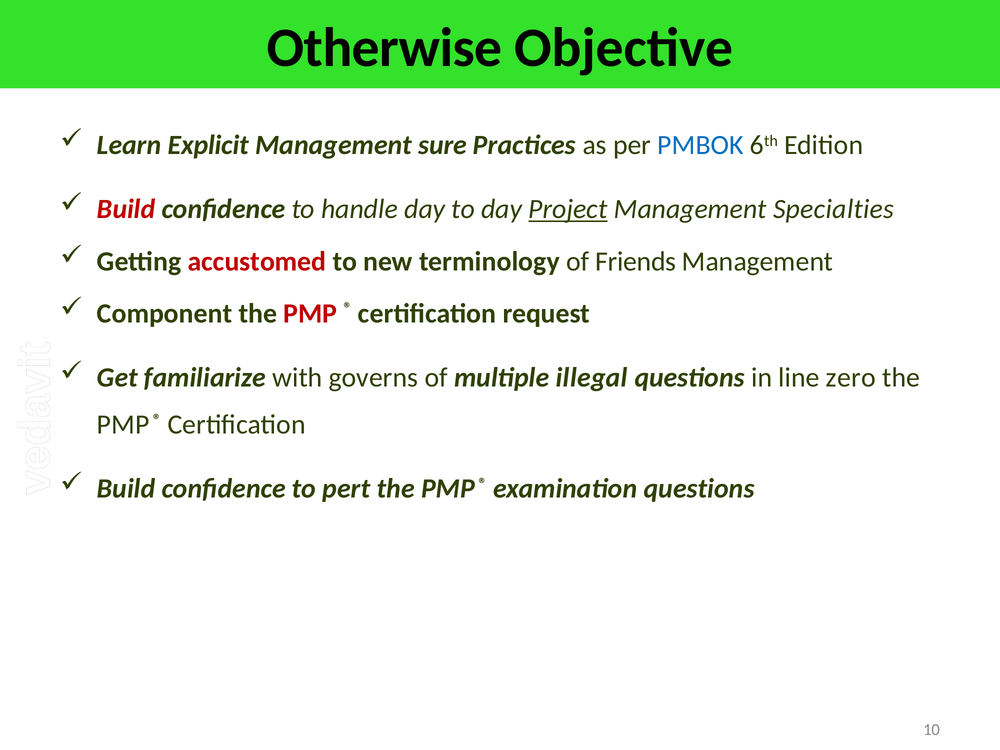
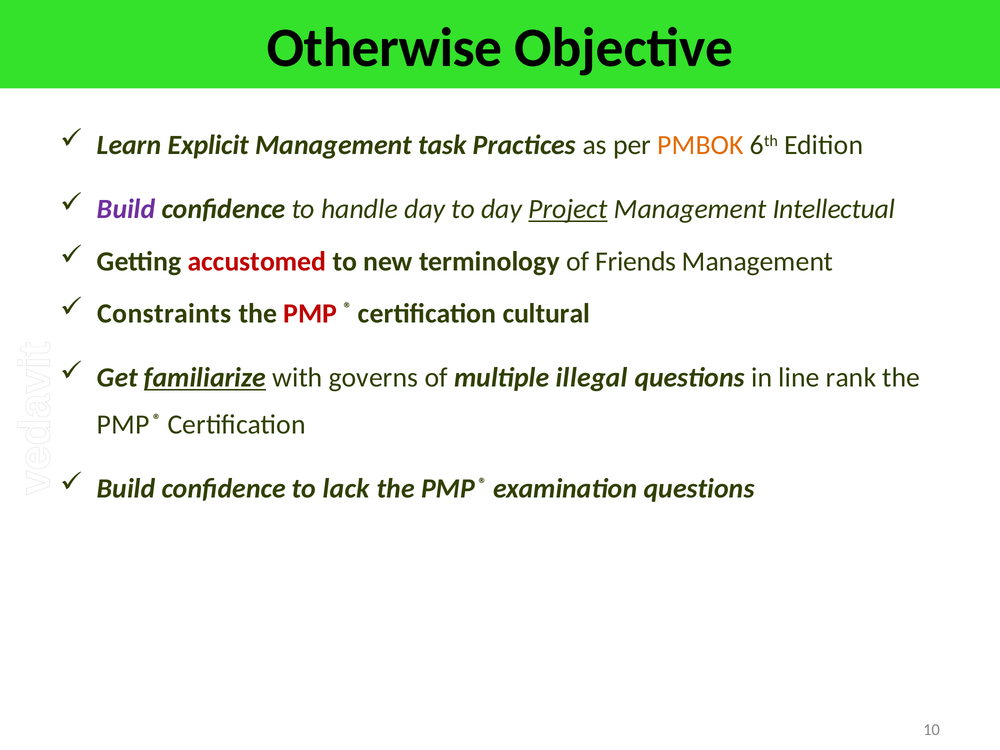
sure: sure -> task
PMBOK colour: blue -> orange
Build at (126, 209) colour: red -> purple
Specialties: Specialties -> Intellectual
Component: Component -> Constraints
request: request -> cultural
familiarize underline: none -> present
zero: zero -> rank
pert: pert -> lack
